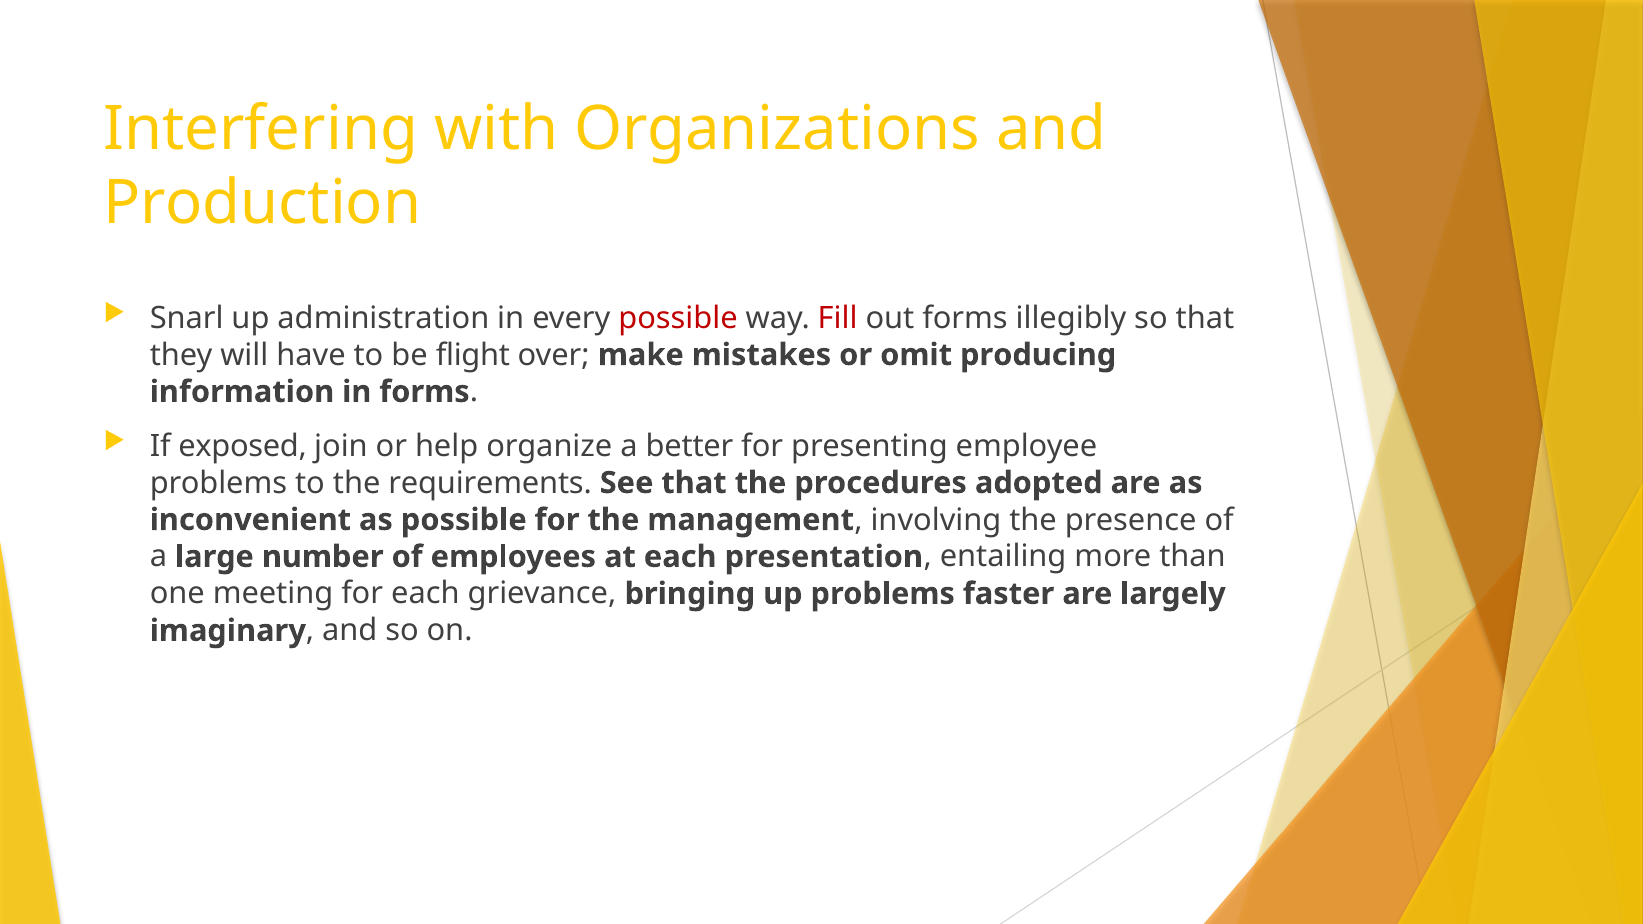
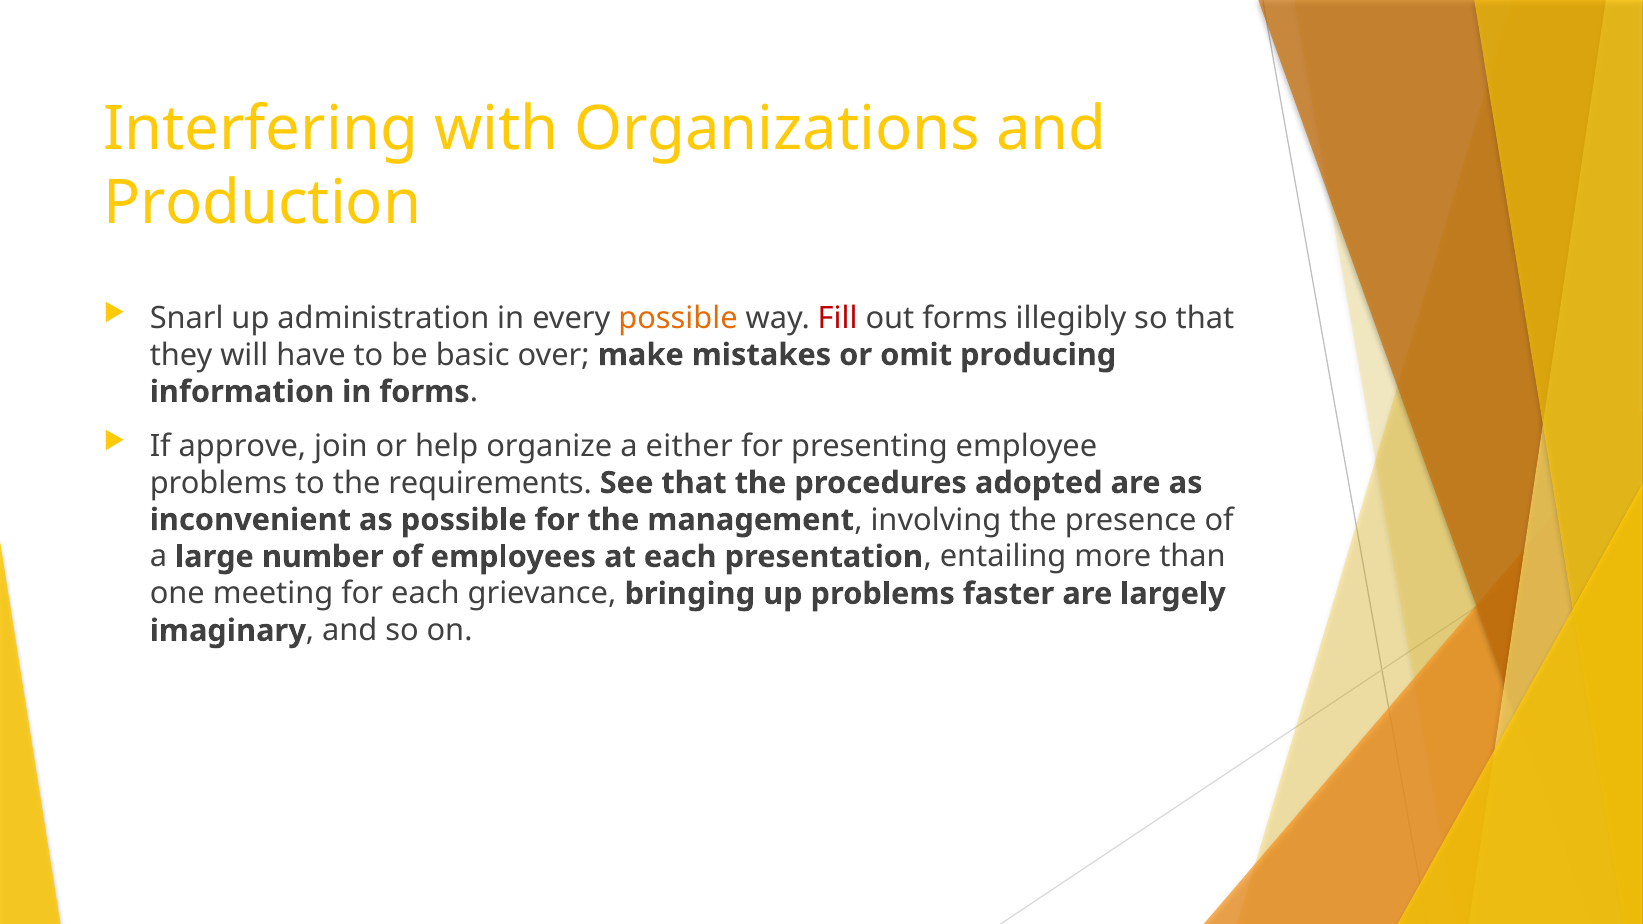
possible at (678, 318) colour: red -> orange
flight: flight -> basic
exposed: exposed -> approve
better: better -> either
